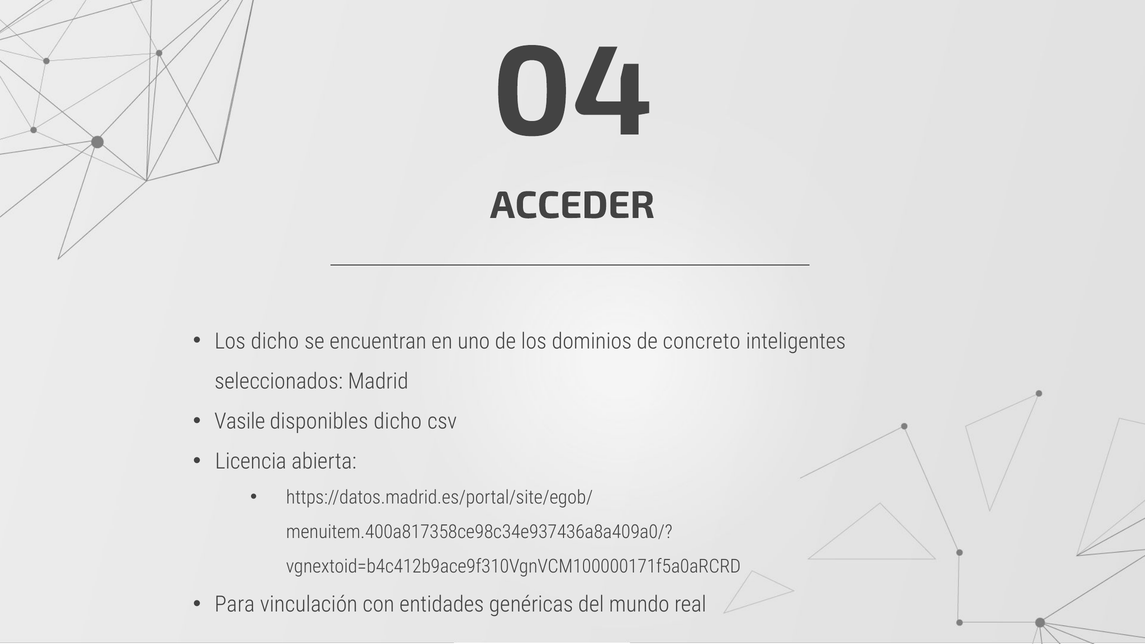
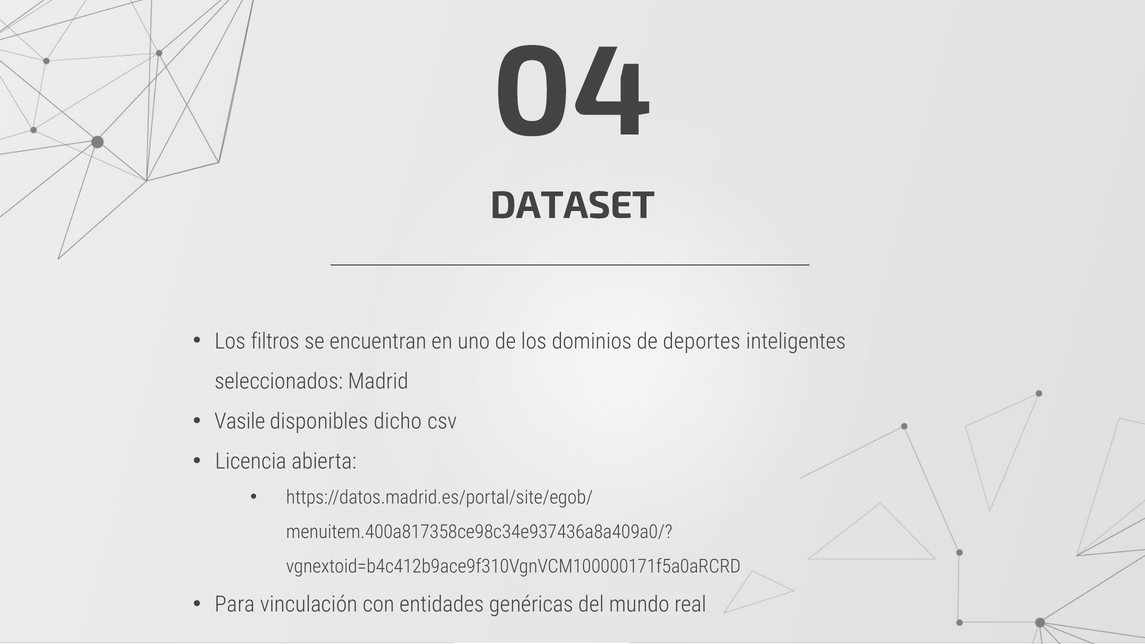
ACCEDER: ACCEDER -> DATASET
Los dicho: dicho -> filtros
concreto: concreto -> deportes
